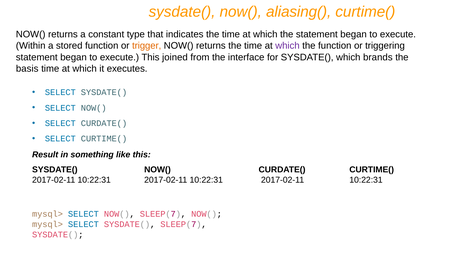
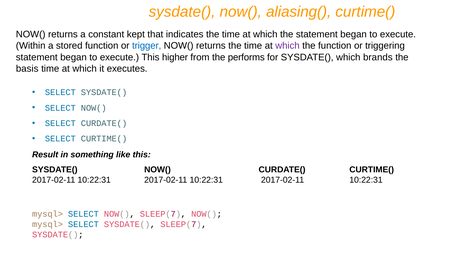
type: type -> kept
trigger colour: orange -> blue
joined: joined -> higher
interface: interface -> performs
